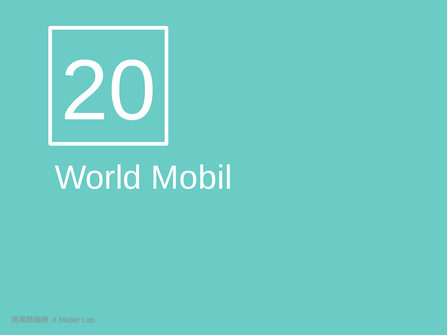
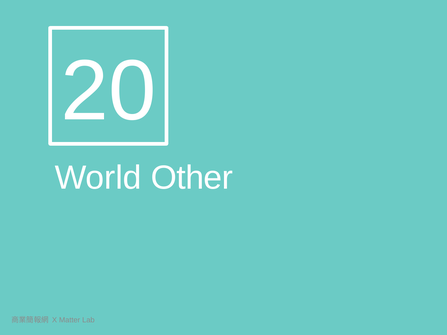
Mobil: Mobil -> Other
